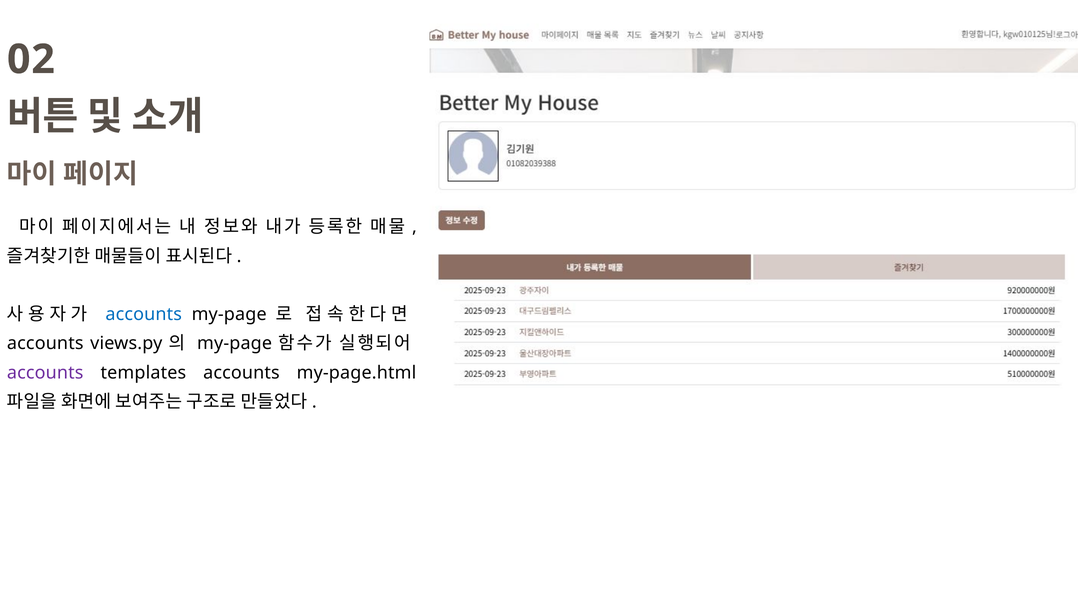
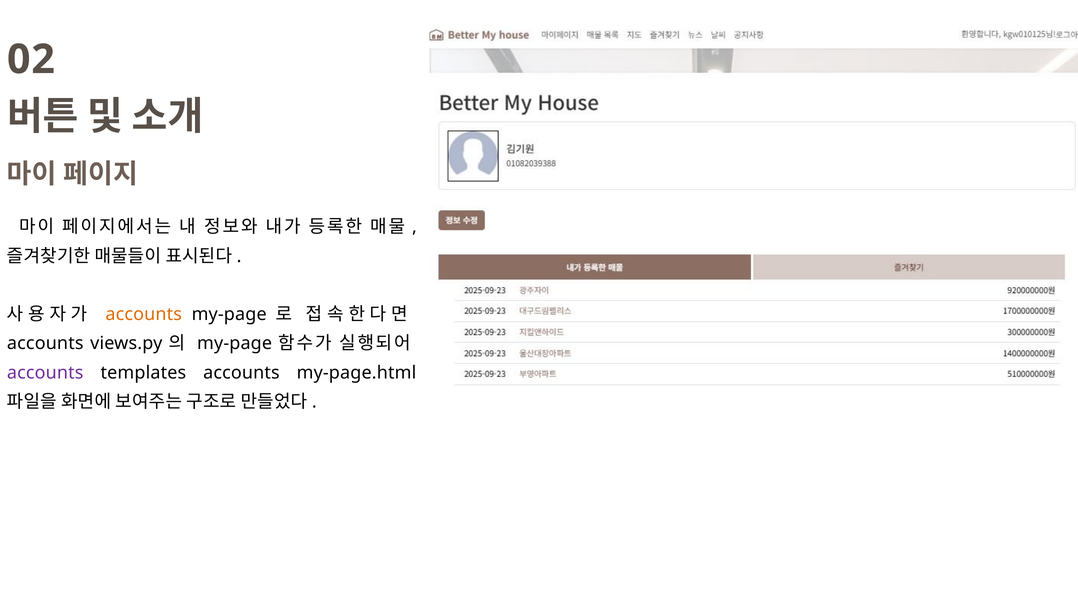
accounts at (144, 314) colour: blue -> orange
